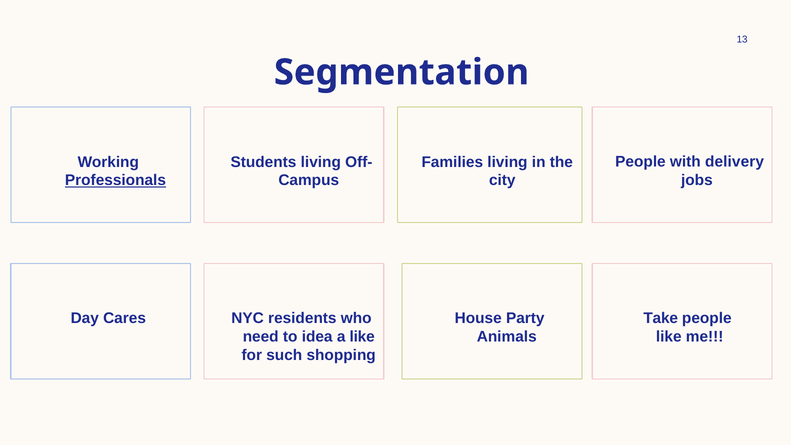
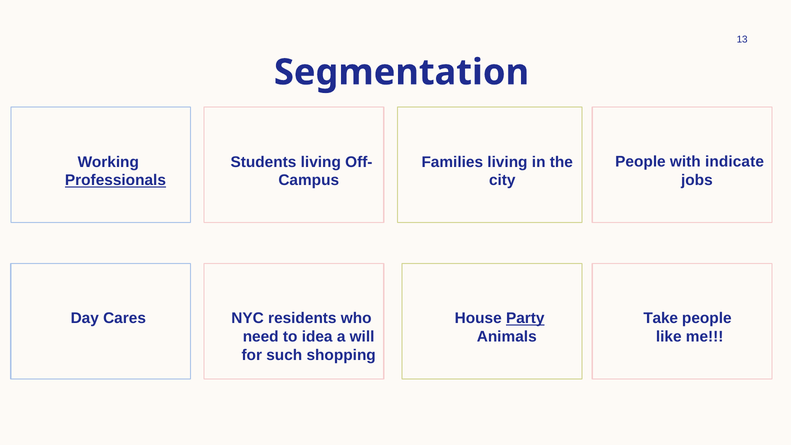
delivery: delivery -> indicate
Party underline: none -> present
a like: like -> will
